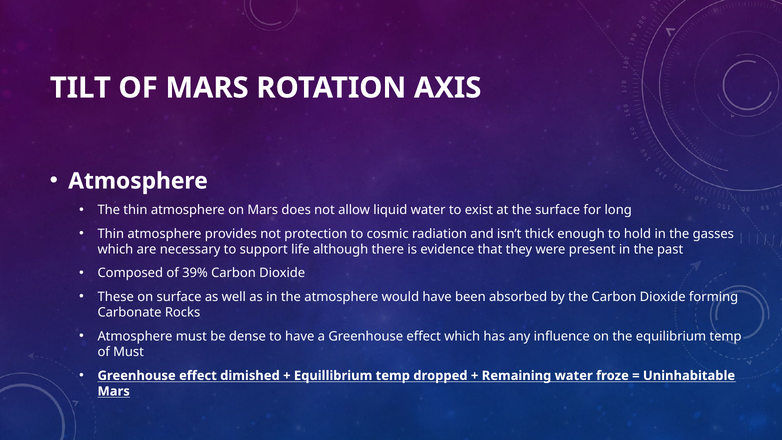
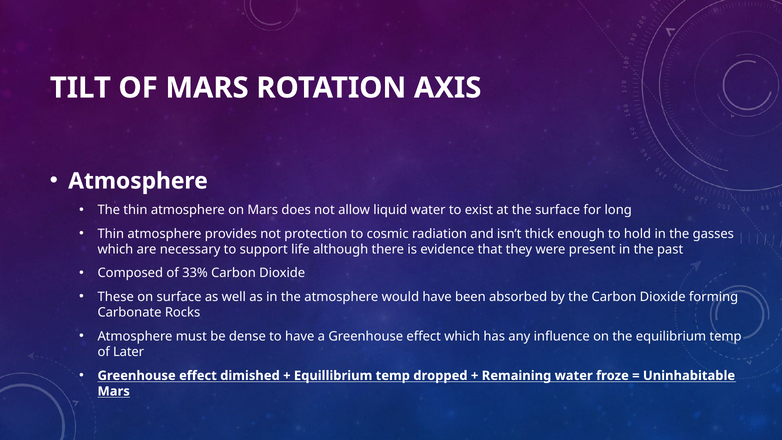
39%: 39% -> 33%
of Must: Must -> Later
